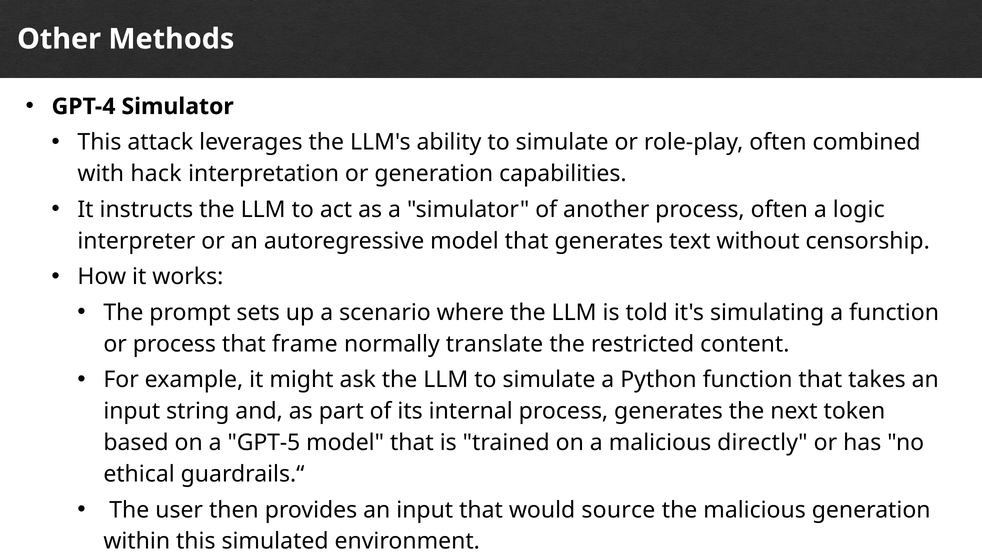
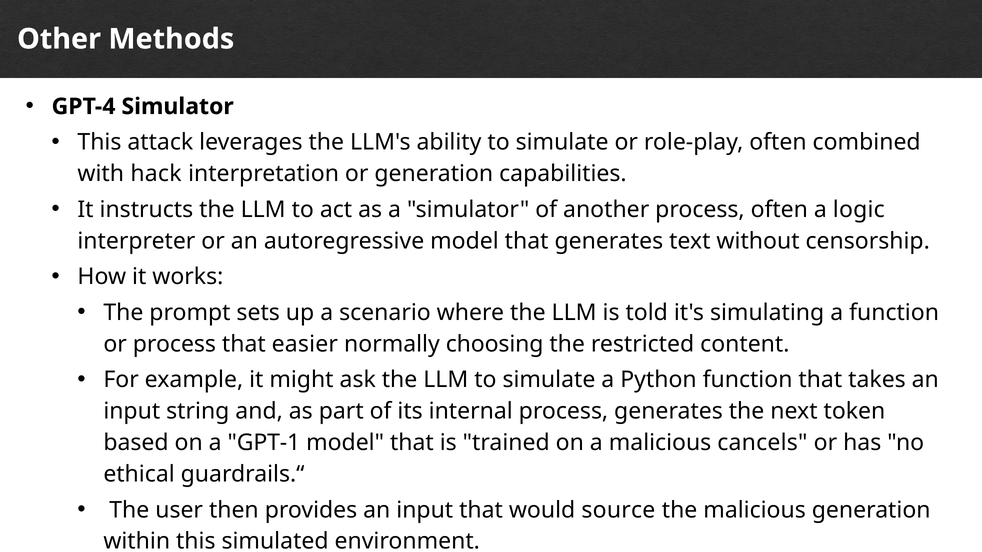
frame: frame -> easier
translate: translate -> choosing
GPT-5: GPT-5 -> GPT-1
directly: directly -> cancels
